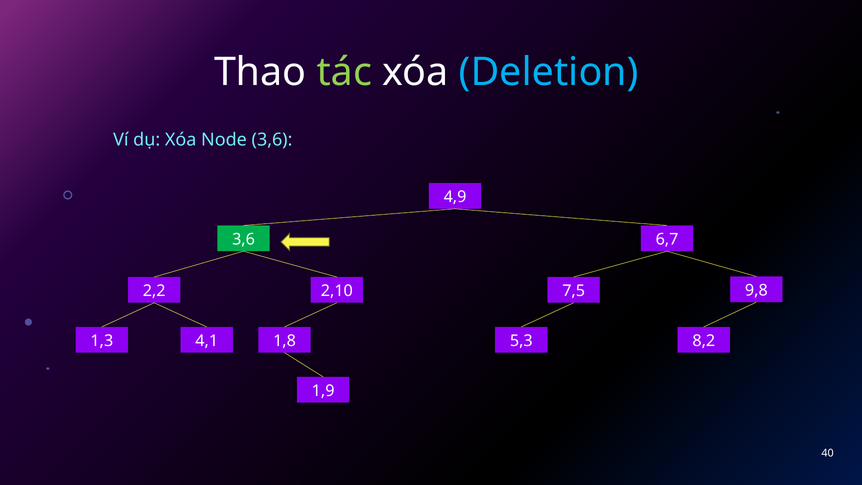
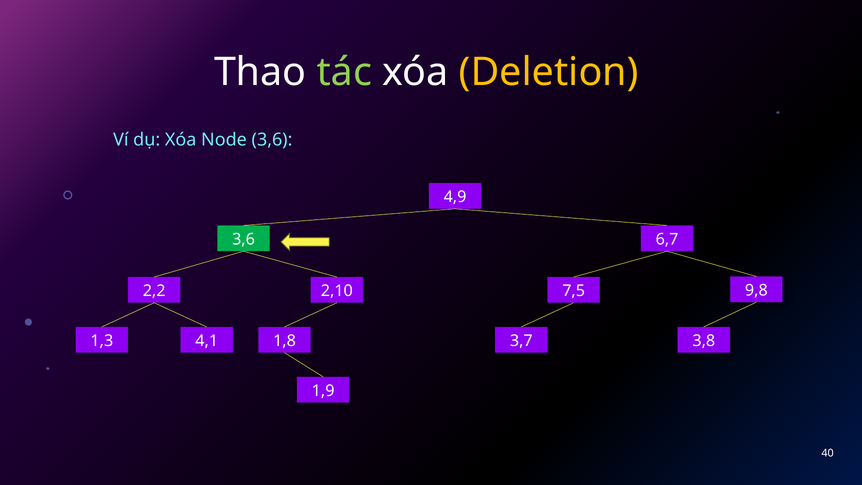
Deletion colour: light blue -> yellow
5,3: 5,3 -> 3,7
8,2: 8,2 -> 3,8
